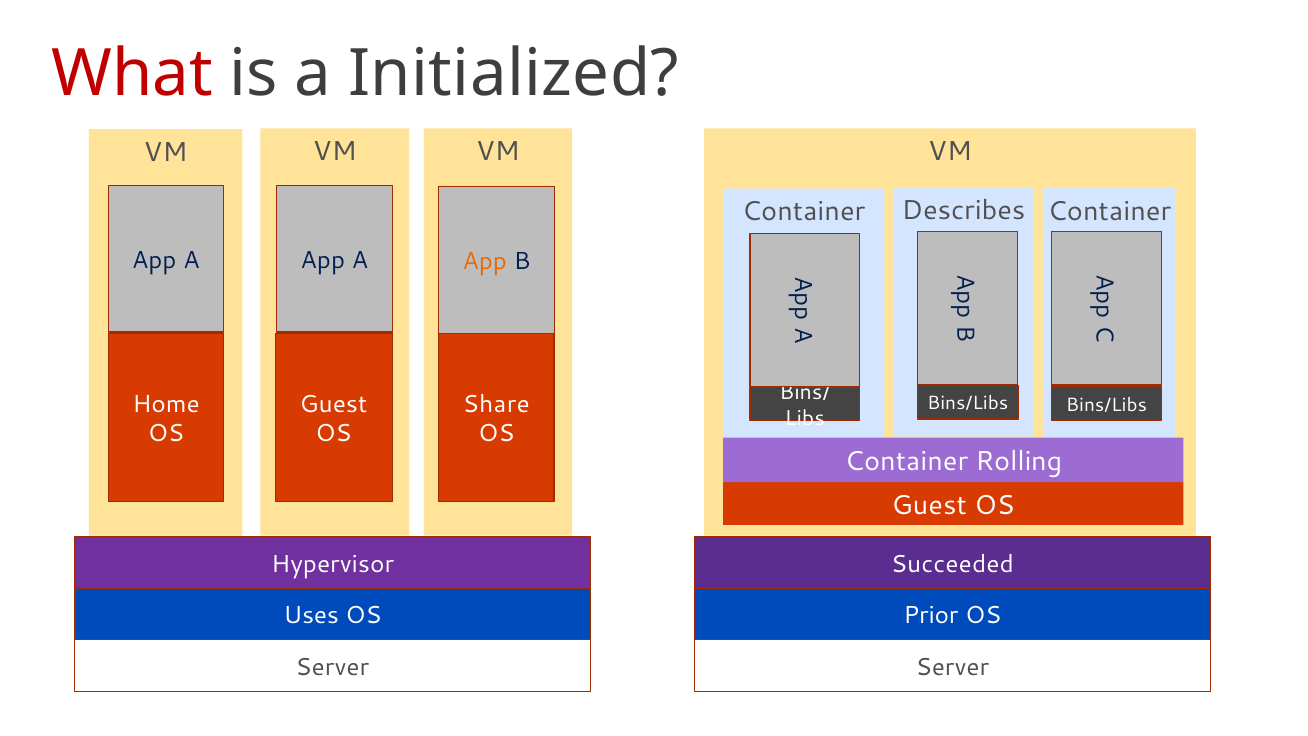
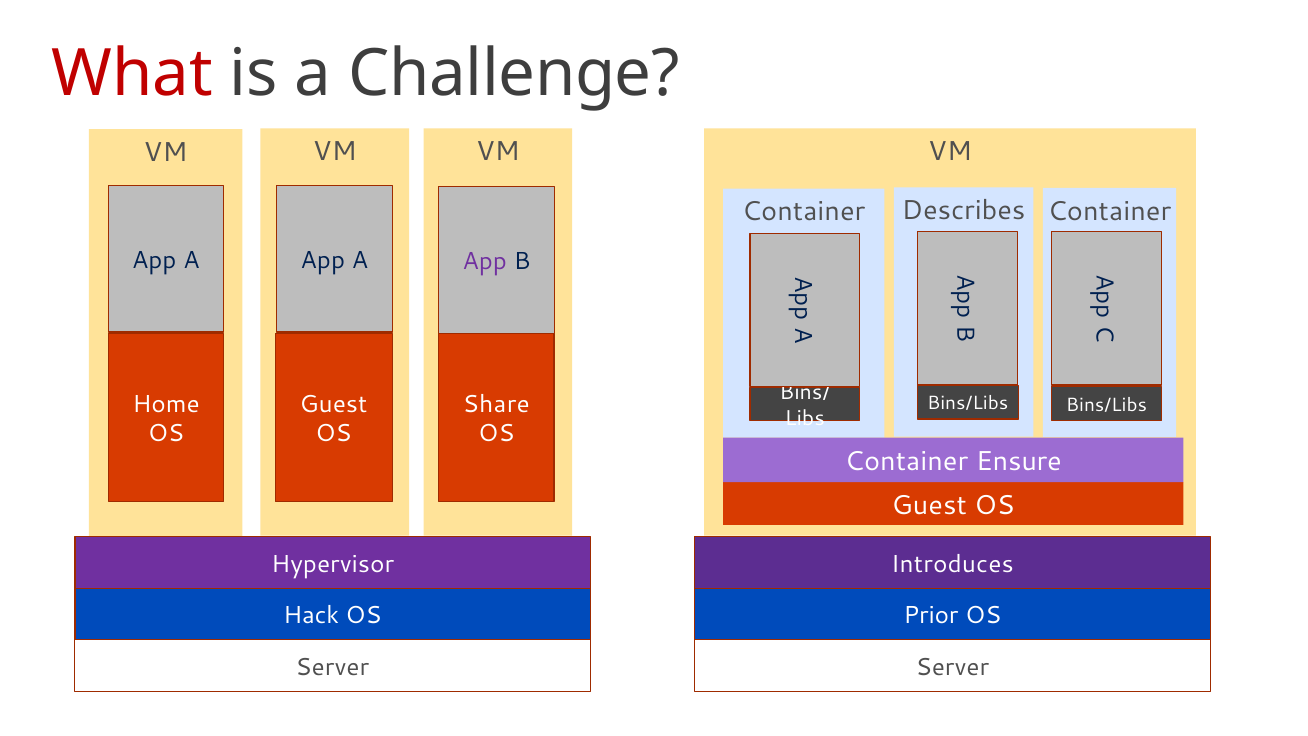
Initialized: Initialized -> Challenge
App at (485, 262) colour: orange -> purple
Rolling: Rolling -> Ensure
Succeeded: Succeeded -> Introduces
Uses: Uses -> Hack
